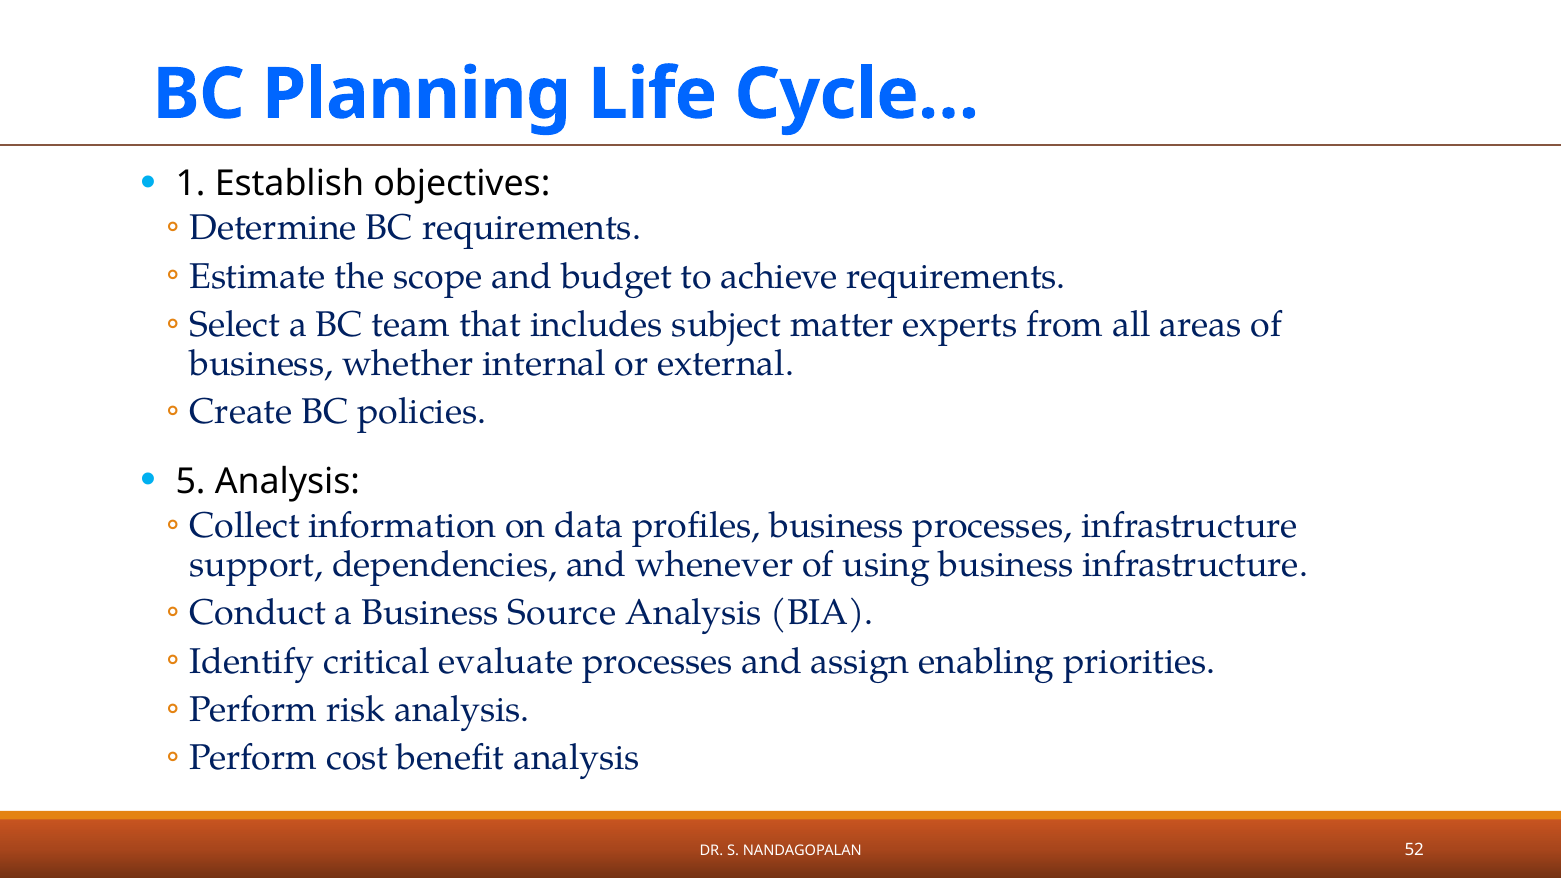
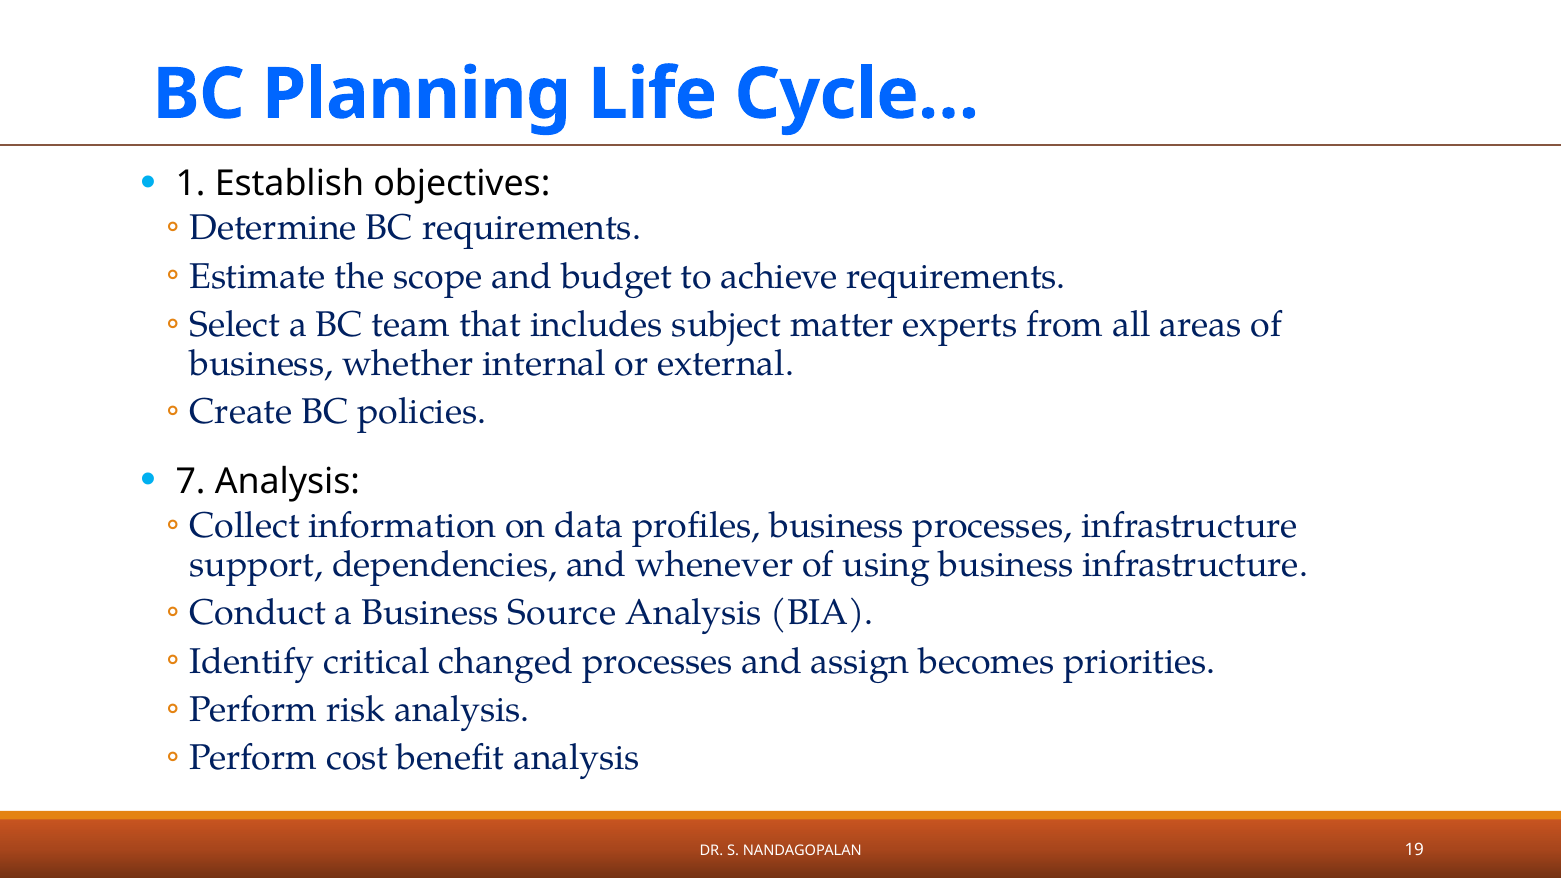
5: 5 -> 7
evaluate: evaluate -> changed
enabling: enabling -> becomes
52: 52 -> 19
